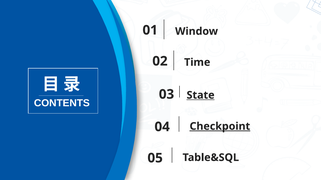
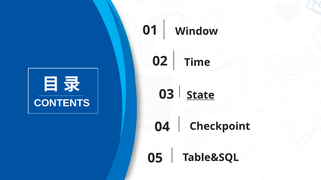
Checkpoint underline: present -> none
